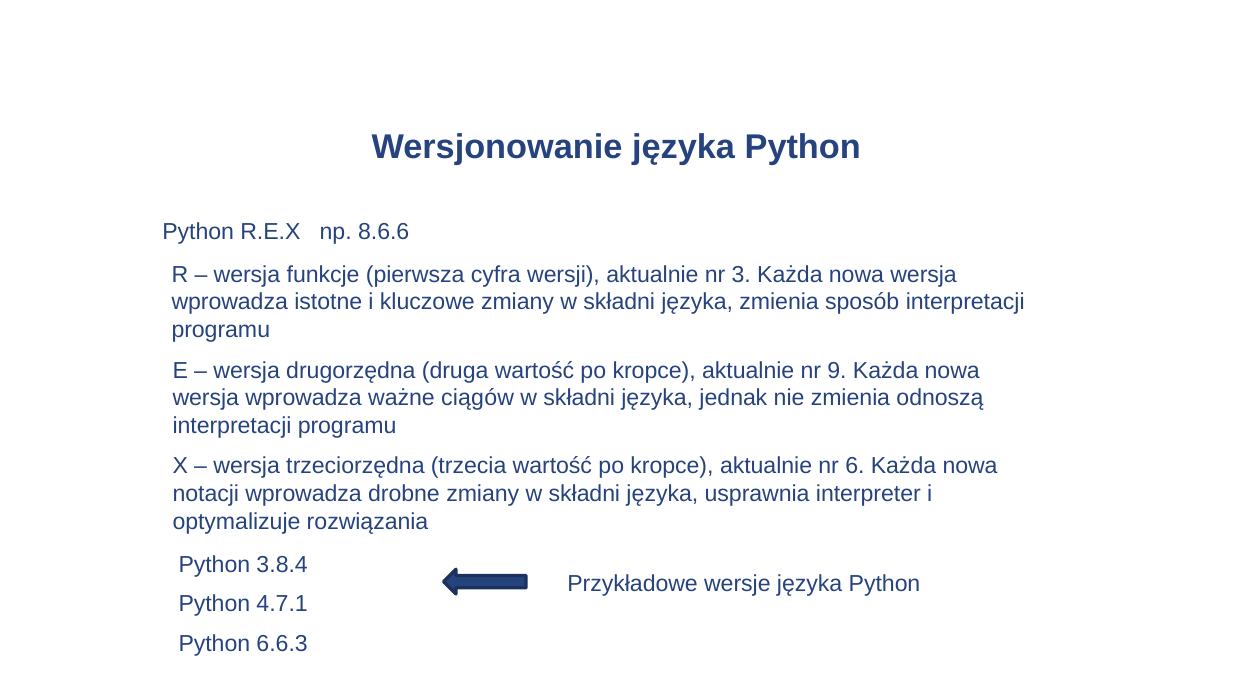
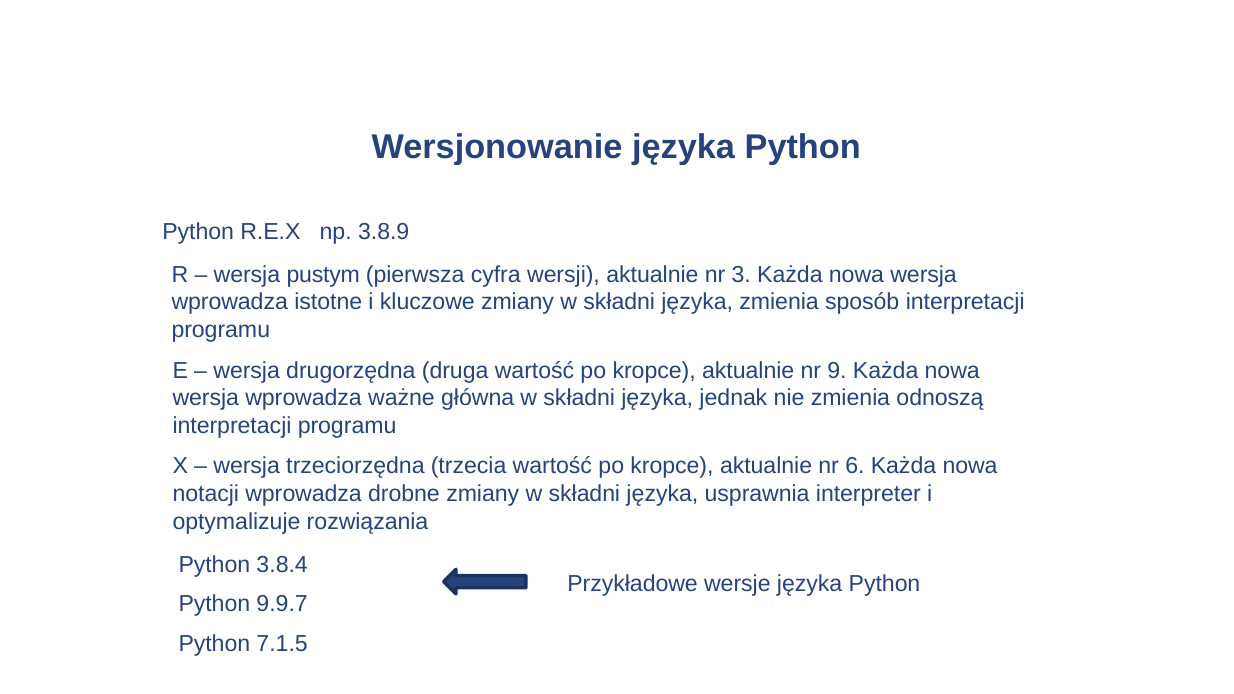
8.6.6: 8.6.6 -> 3.8.9
funkcje: funkcje -> pustym
ciągów: ciągów -> główna
4.7.1: 4.7.1 -> 9.9.7
6.6.3: 6.6.3 -> 7.1.5
